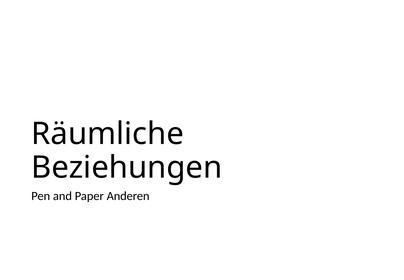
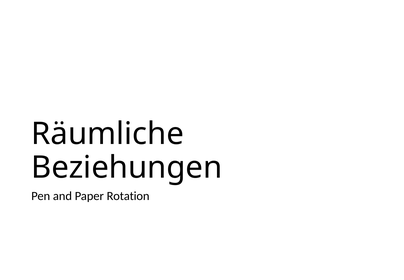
Anderen: Anderen -> Rotation
